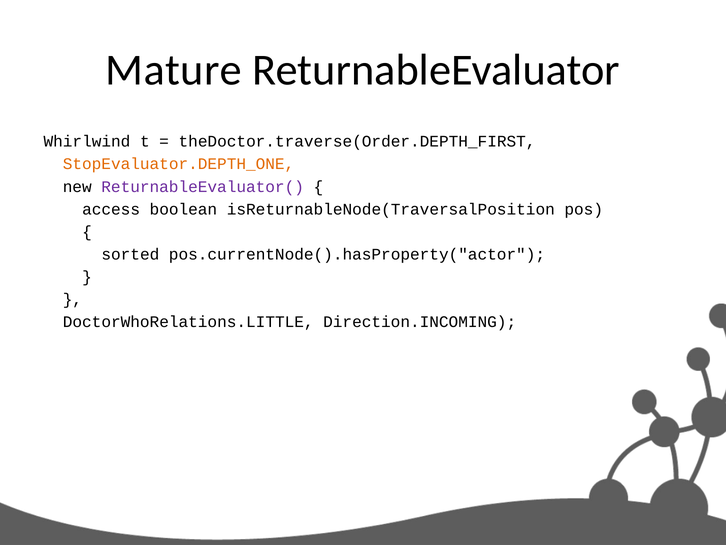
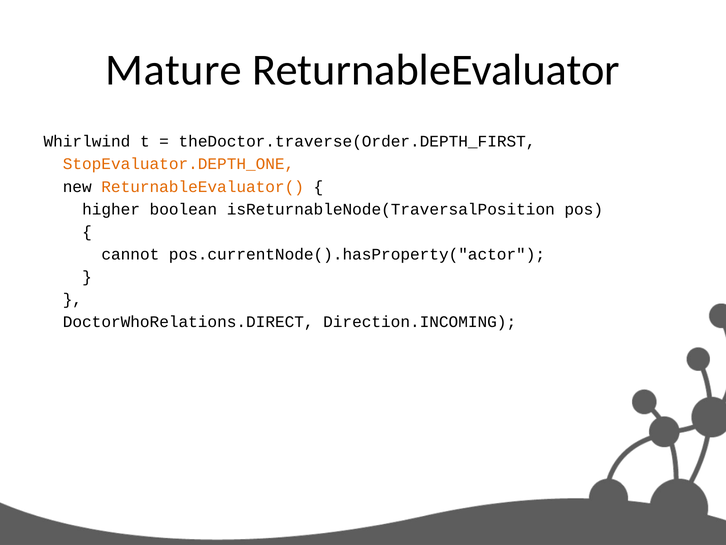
ReturnableEvaluator( colour: purple -> orange
access: access -> higher
sorted: sorted -> cannot
DoctorWhoRelations.LITTLE: DoctorWhoRelations.LITTLE -> DoctorWhoRelations.DIRECT
